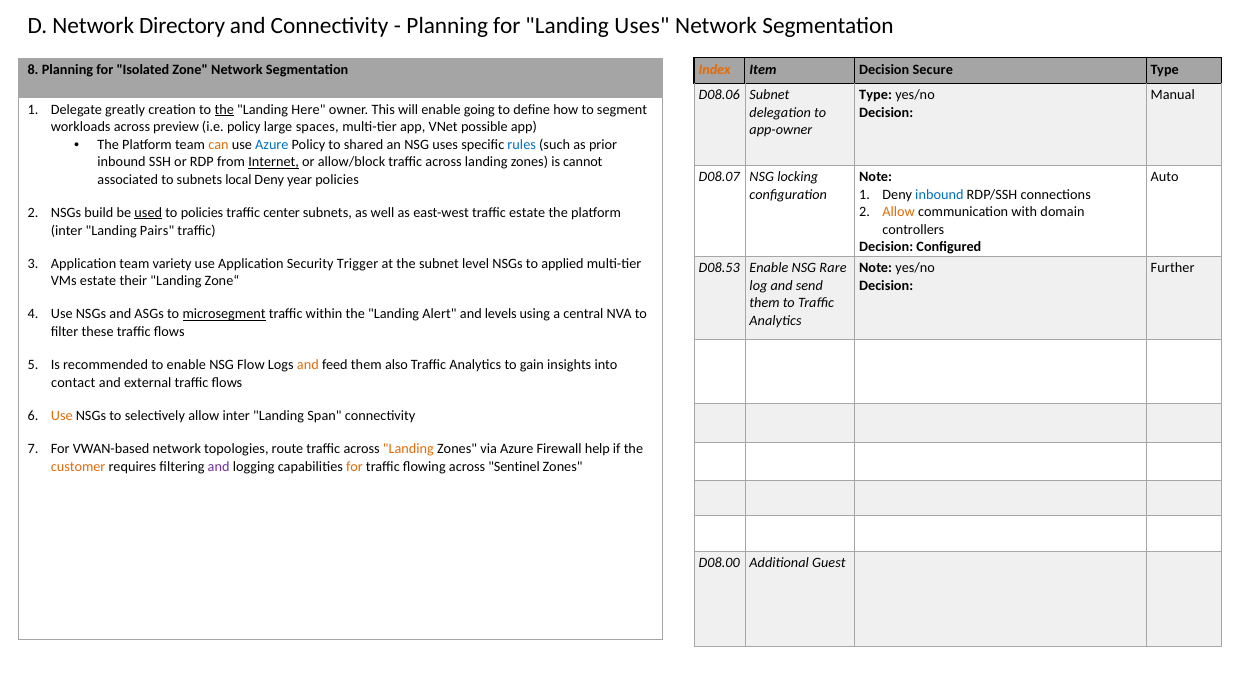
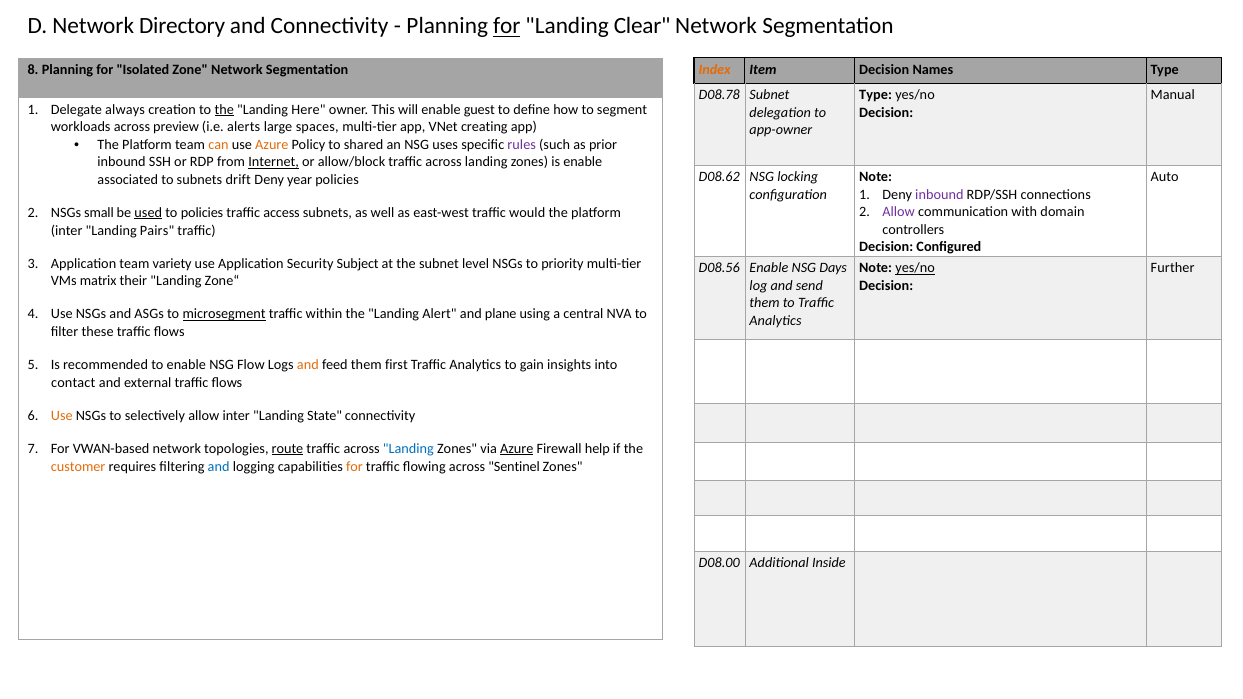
for at (507, 26) underline: none -> present
Landing Uses: Uses -> Clear
Secure: Secure -> Names
D08.06: D08.06 -> D08.78
greatly: greatly -> always
going: going -> guest
i.e policy: policy -> alerts
possible: possible -> creating
Azure at (272, 145) colour: blue -> orange
rules colour: blue -> purple
is cannot: cannot -> enable
D08.07: D08.07 -> D08.62
local: local -> drift
inbound at (939, 194) colour: blue -> purple
Allow at (899, 212) colour: orange -> purple
build: build -> small
center: center -> access
traffic estate: estate -> would
Trigger: Trigger -> Subject
applied: applied -> priority
D08.53: D08.53 -> D08.56
Rare: Rare -> Days
yes/no at (915, 268) underline: none -> present
VMs estate: estate -> matrix
levels: levels -> plane
also: also -> first
Span: Span -> State
route underline: none -> present
Landing at (408, 449) colour: orange -> blue
Azure at (517, 449) underline: none -> present
and at (219, 466) colour: purple -> blue
Guest: Guest -> Inside
